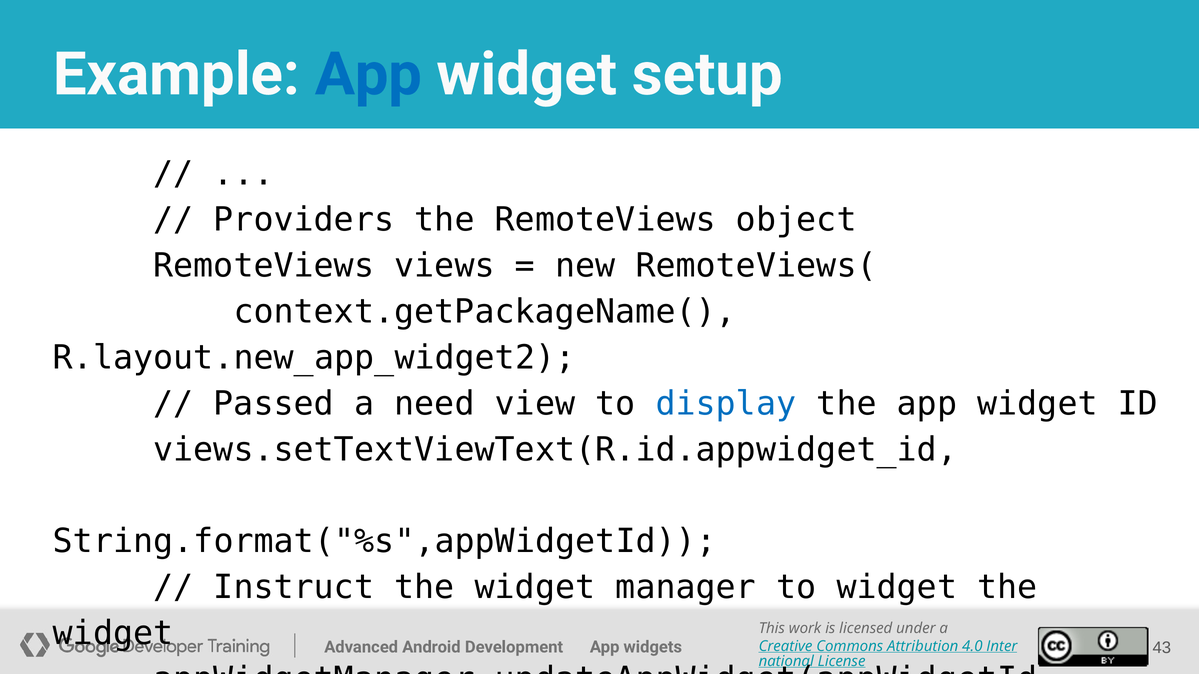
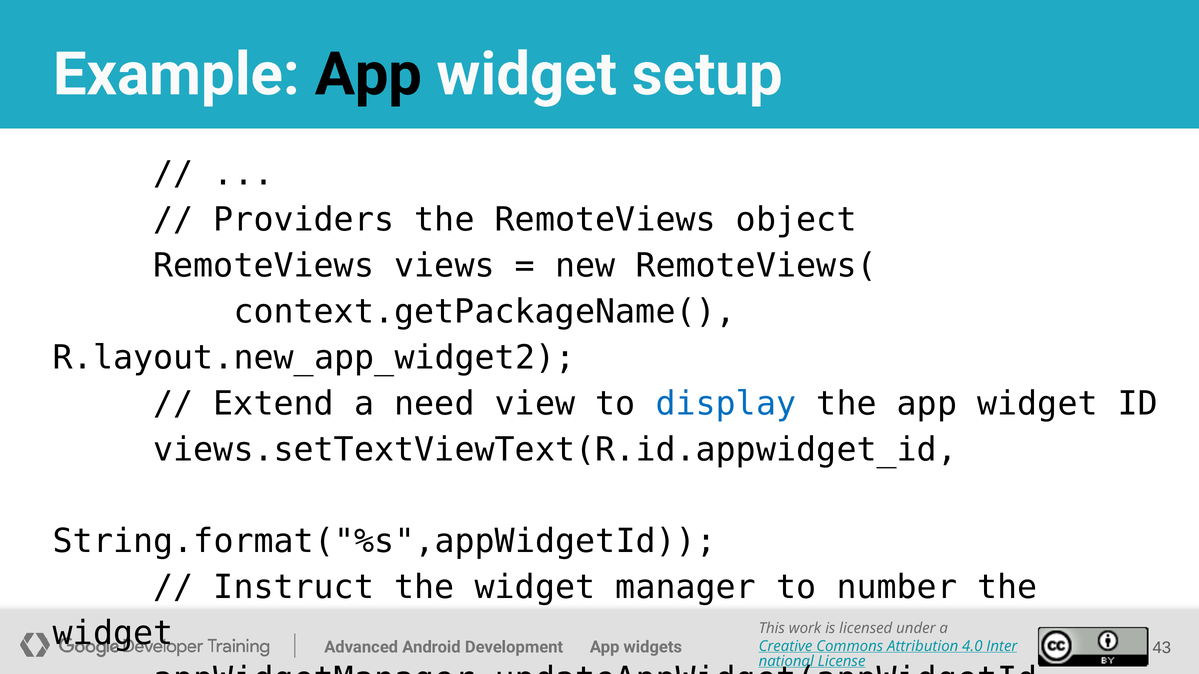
App at (368, 75) colour: blue -> black
Passed: Passed -> Extend
to widget: widget -> number
